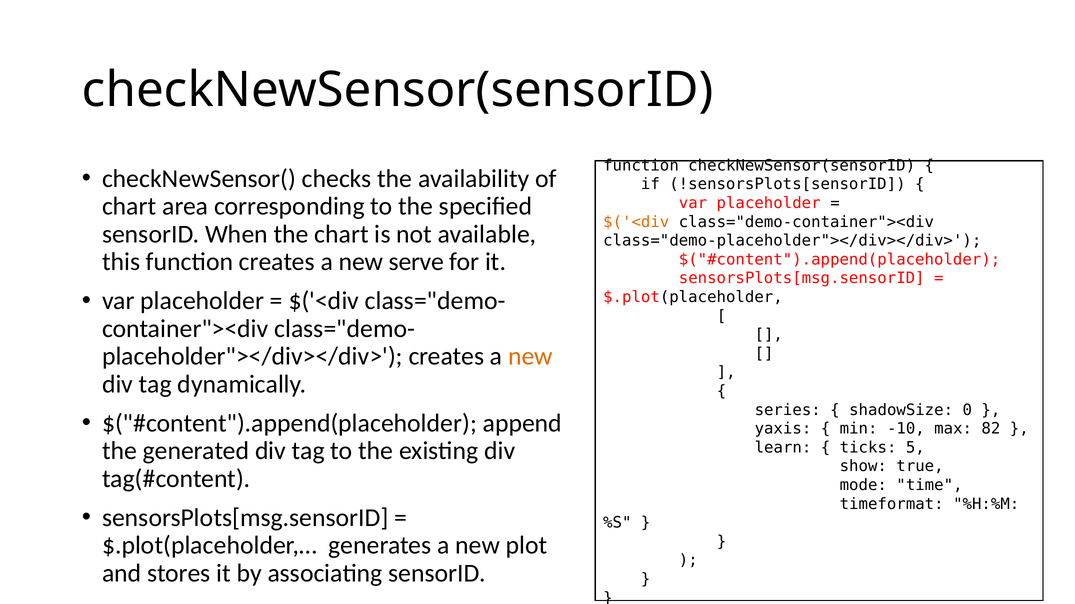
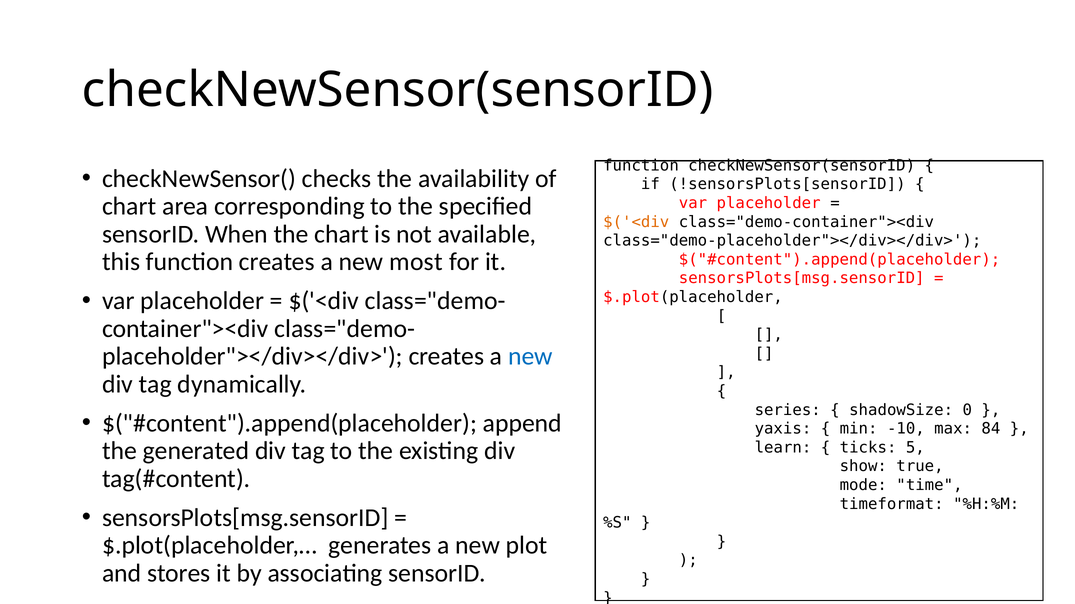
serve: serve -> most
new at (530, 357) colour: orange -> blue
82: 82 -> 84
